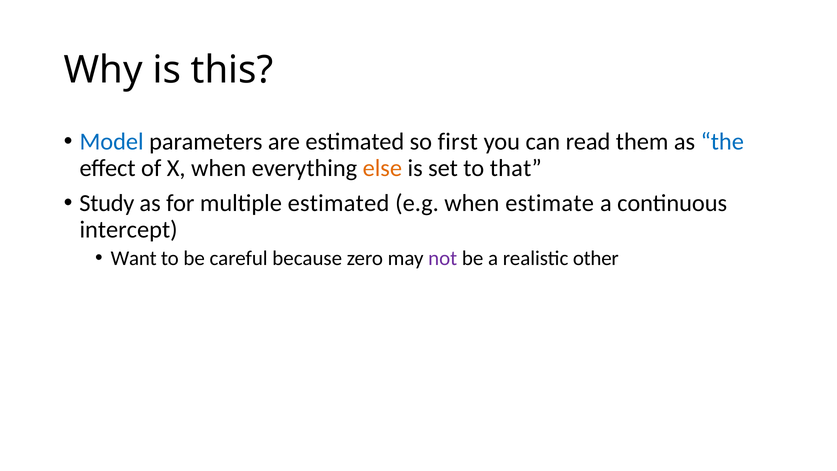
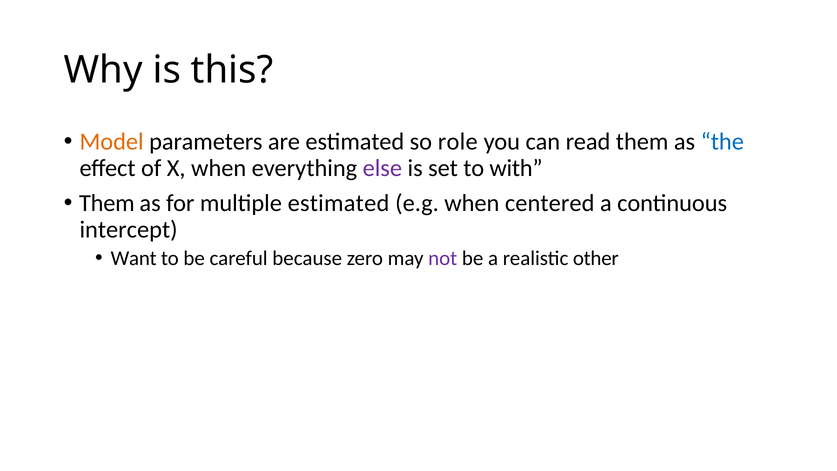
Model colour: blue -> orange
first: first -> role
else colour: orange -> purple
that: that -> with
Study at (107, 203): Study -> Them
estimate: estimate -> centered
